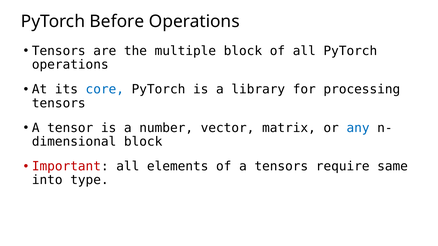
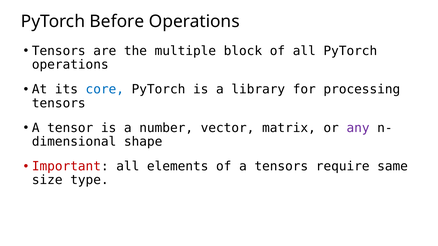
any colour: blue -> purple
block at (143, 142): block -> shape
into: into -> size
